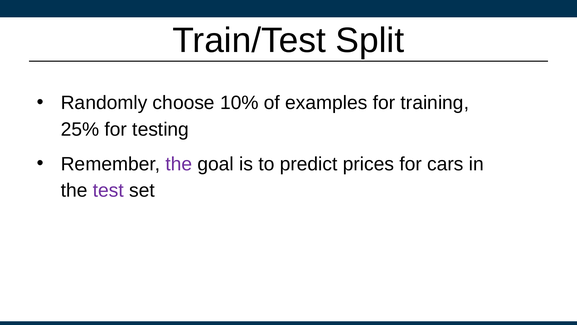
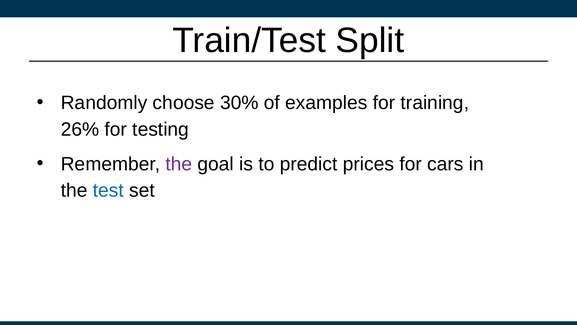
10%: 10% -> 30%
25%: 25% -> 26%
test colour: purple -> blue
